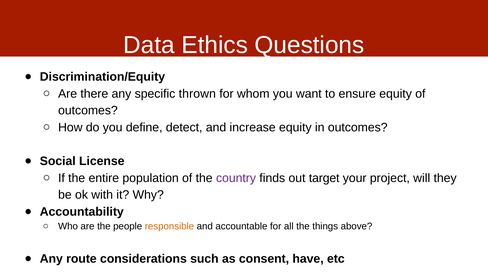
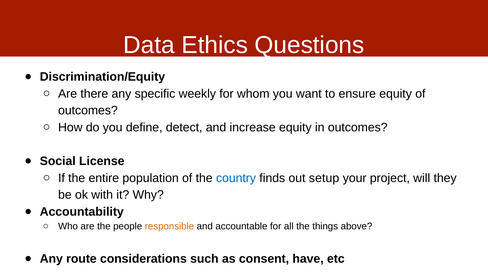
thrown: thrown -> weekly
country colour: purple -> blue
target: target -> setup
